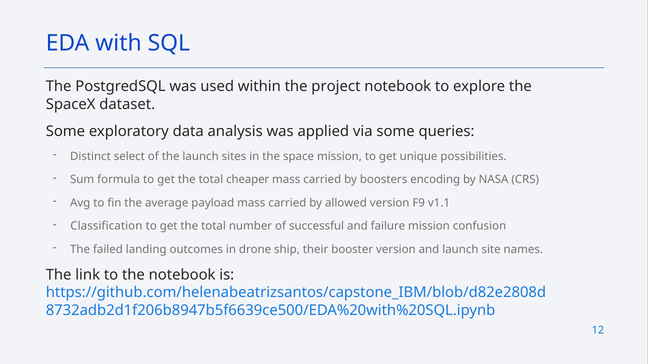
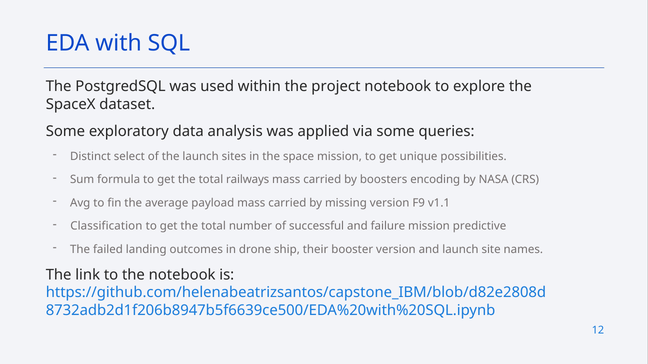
cheaper: cheaper -> railways
allowed: allowed -> missing
confusion: confusion -> predictive
